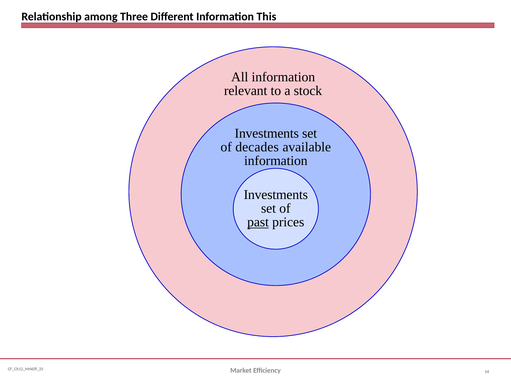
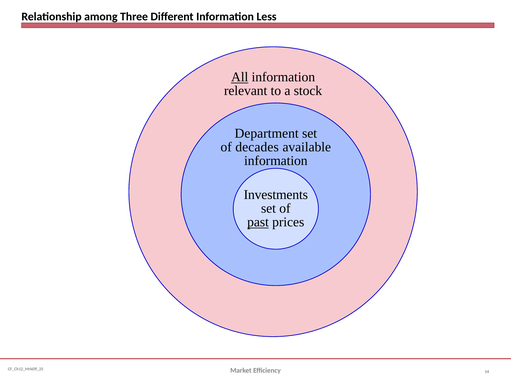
This: This -> Less
All underline: none -> present
Investments at (267, 133): Investments -> Department
